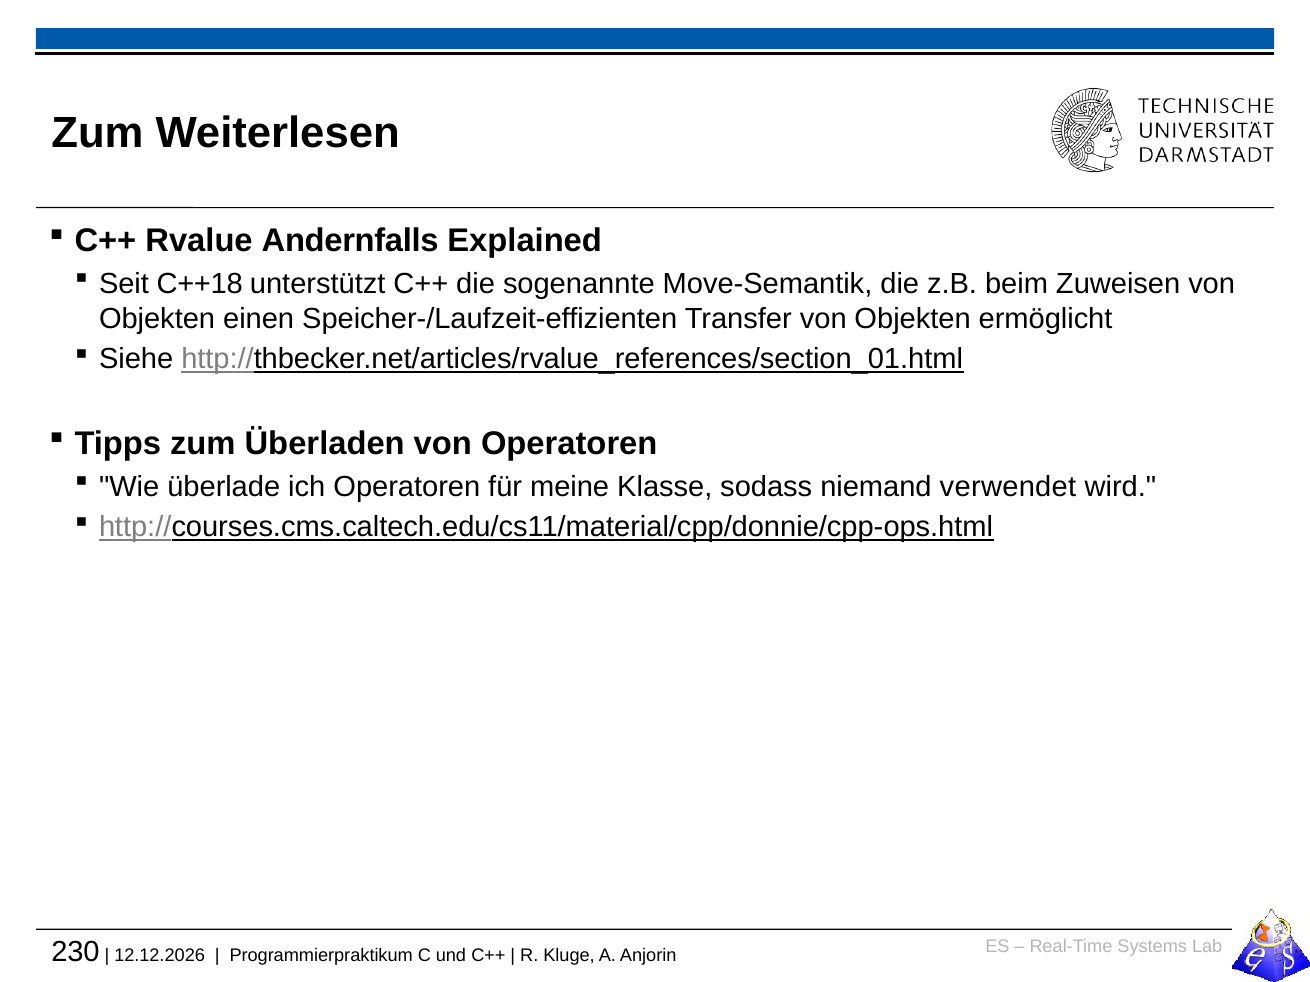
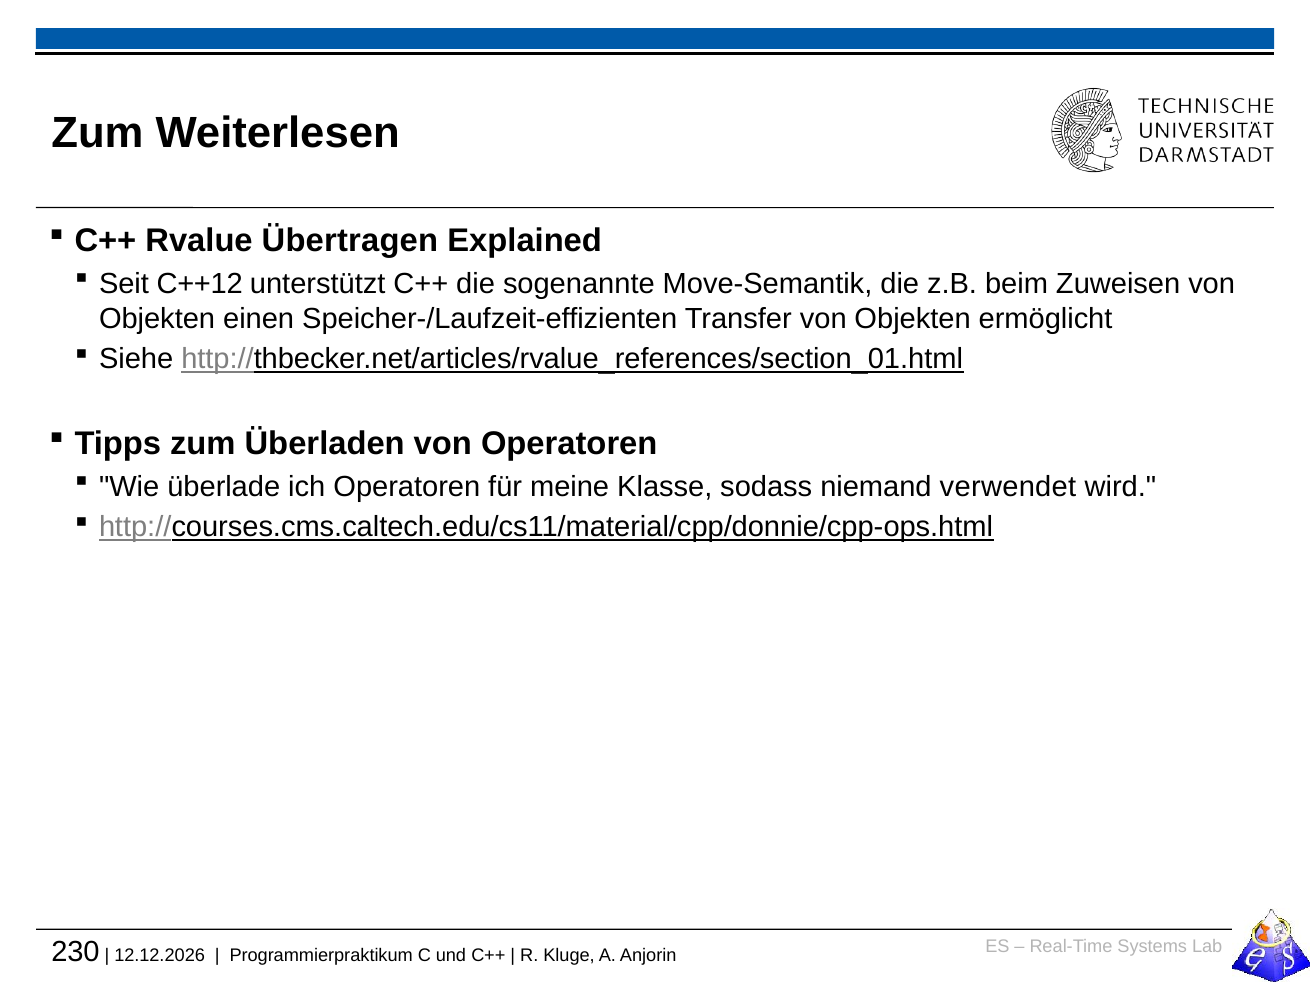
Andernfalls: Andernfalls -> Übertragen
C++18: C++18 -> C++12
